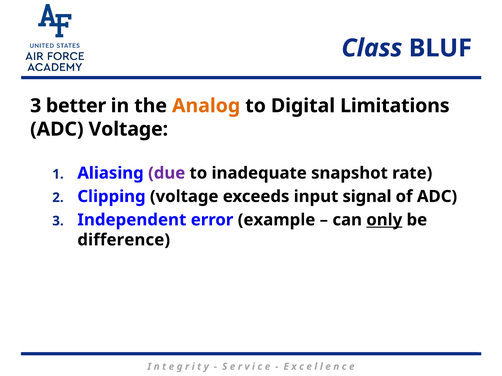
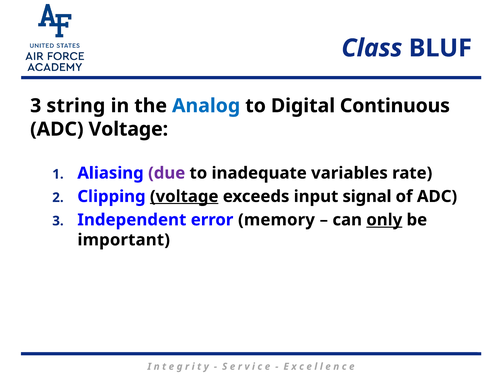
better: better -> string
Analog colour: orange -> blue
Limitations: Limitations -> Continuous
snapshot: snapshot -> variables
voltage at (184, 197) underline: none -> present
example: example -> memory
difference: difference -> important
